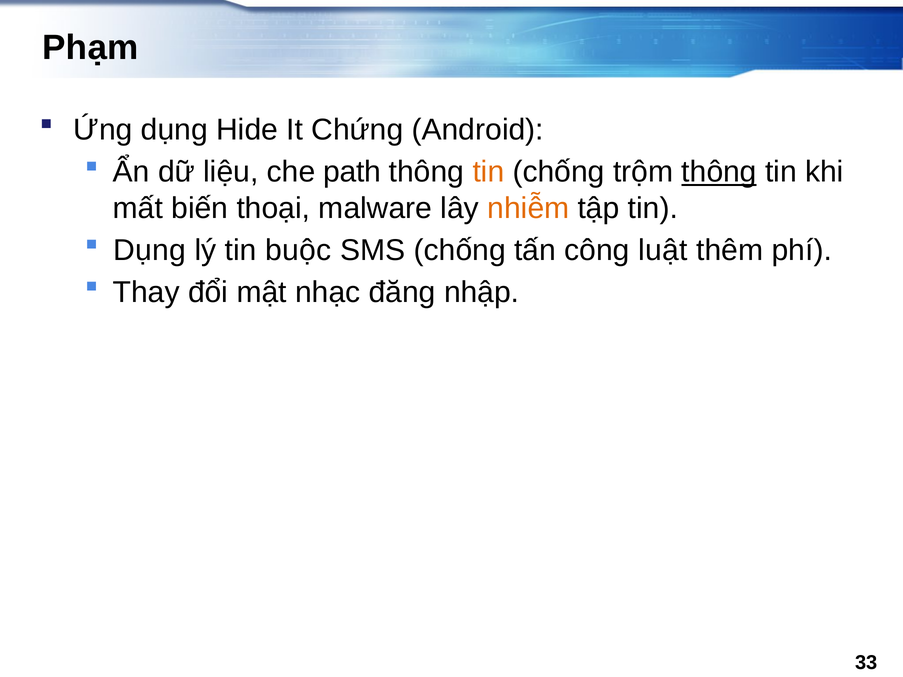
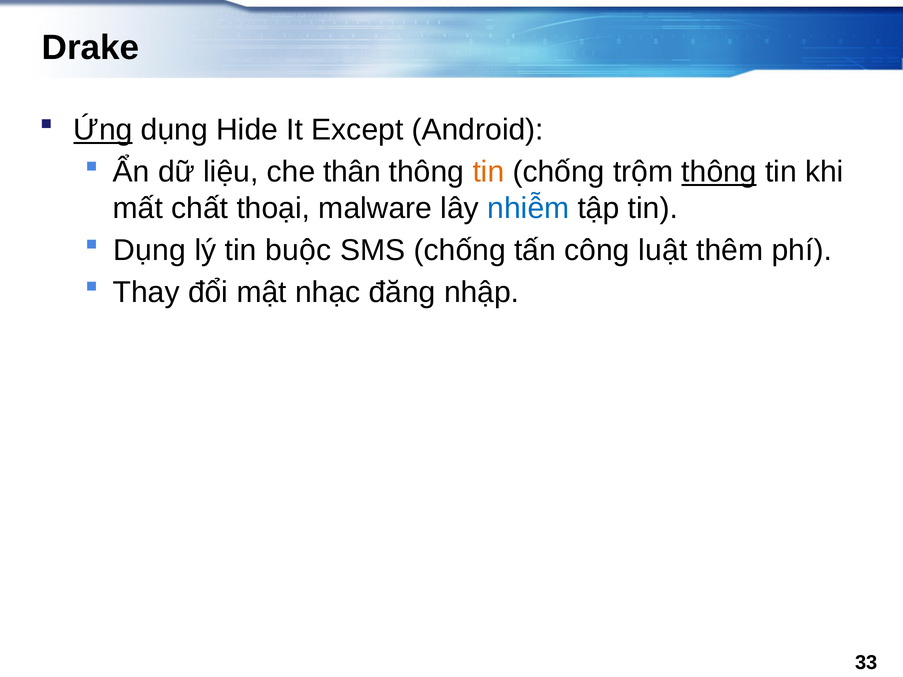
Phạm: Phạm -> Drake
Ứng underline: none -> present
Chứng: Chứng -> Except
path: path -> thân
biến: biến -> chất
nhiễm colour: orange -> blue
